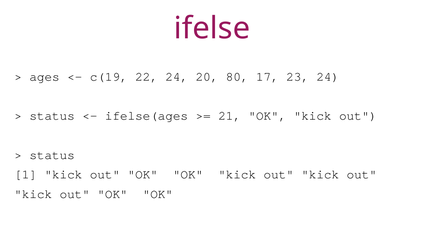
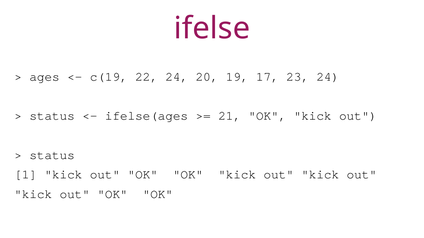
80: 80 -> 19
